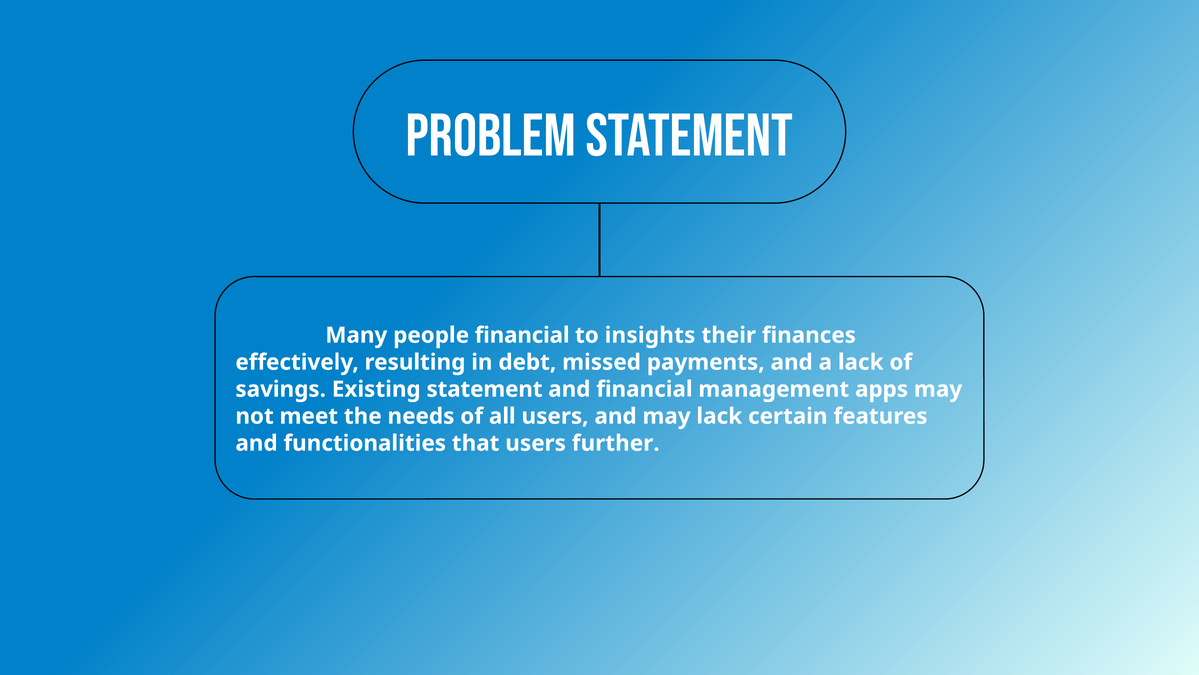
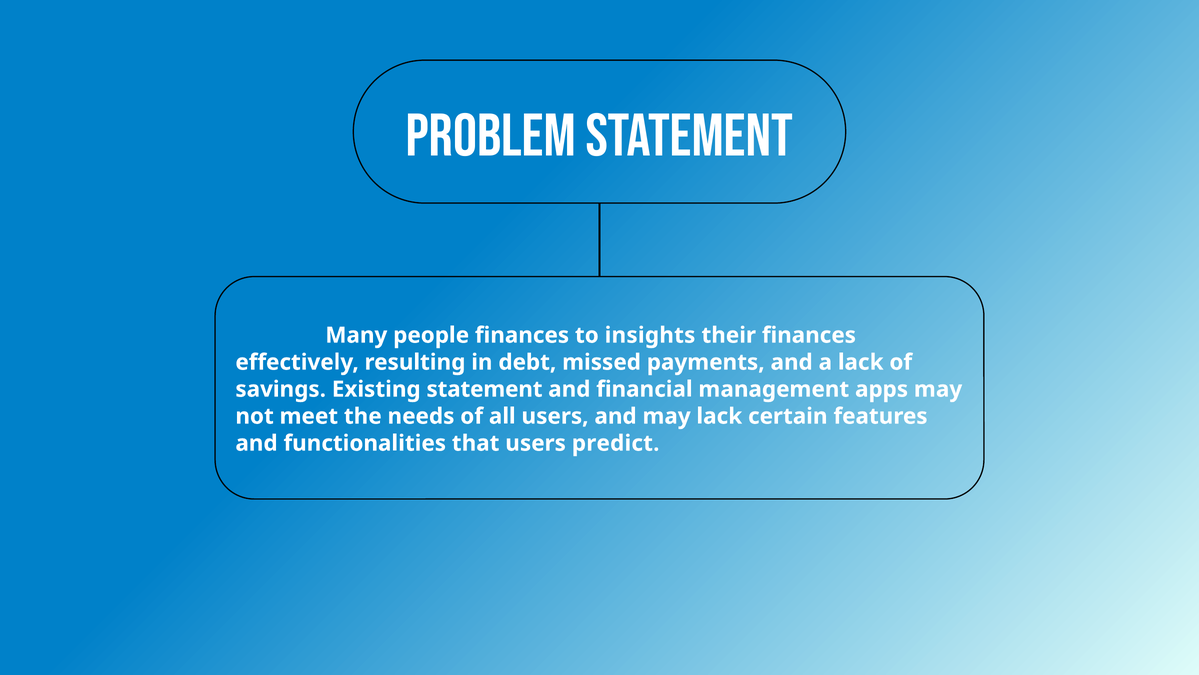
people financial: financial -> finances
further: further -> predict
